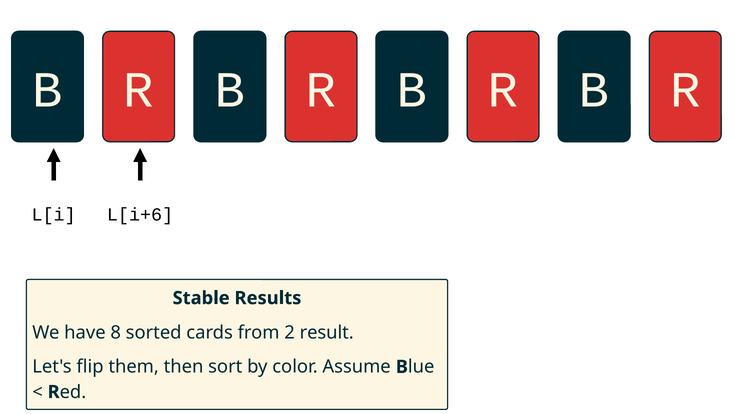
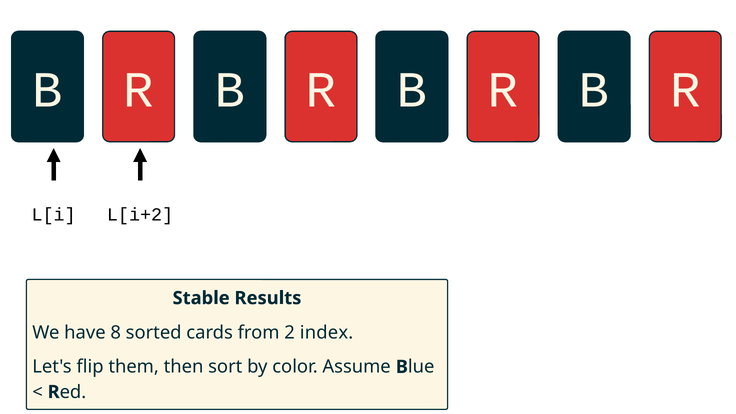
L[i+6: L[i+6 -> L[i+2
result: result -> index
